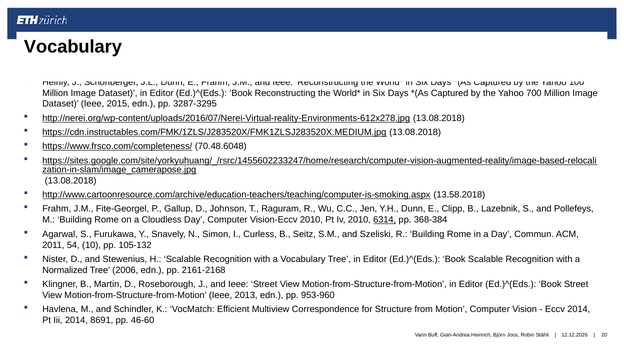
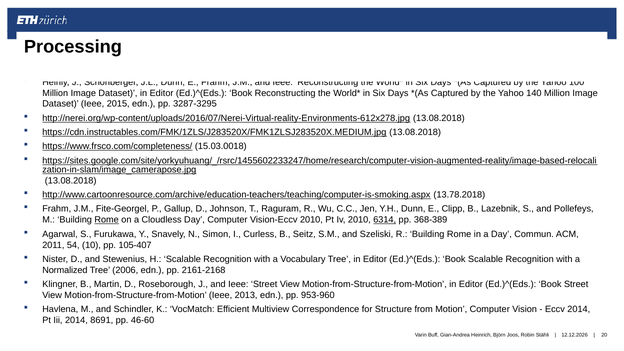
Vocabulary at (73, 47): Vocabulary -> Processing
700: 700 -> 140
70.48.6048: 70.48.6048 -> 15.03.0018
13.58.2018: 13.58.2018 -> 13.78.2018
Rome at (107, 220) underline: none -> present
368-384: 368-384 -> 368-389
105-132: 105-132 -> 105-407
